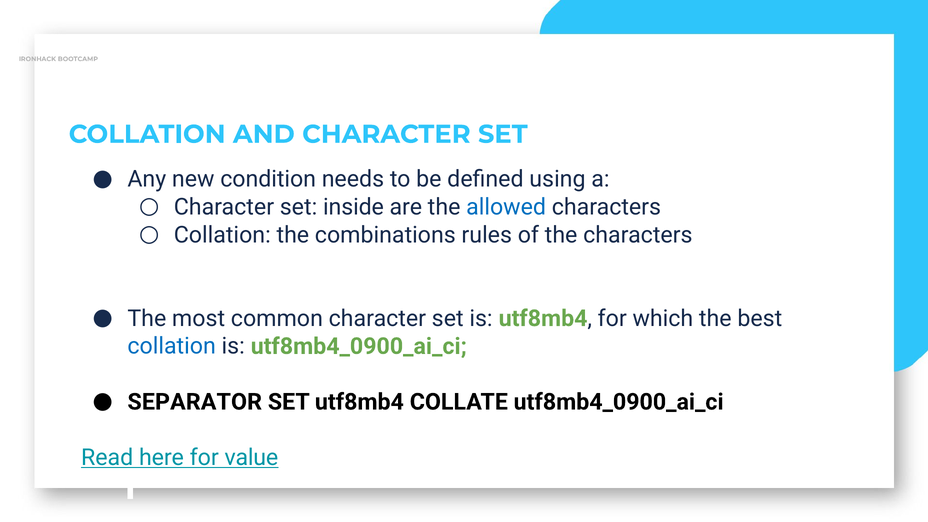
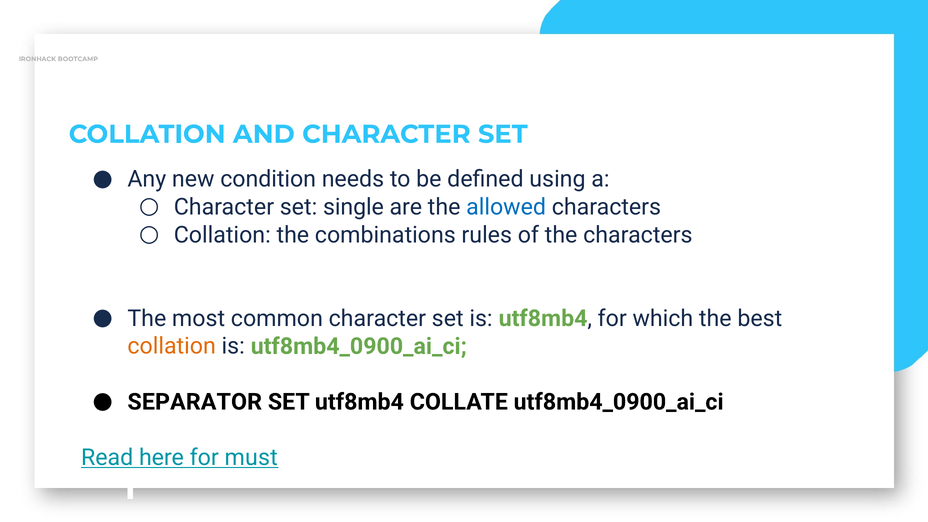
inside: inside -> single
collation at (172, 346) colour: blue -> orange
value: value -> must
